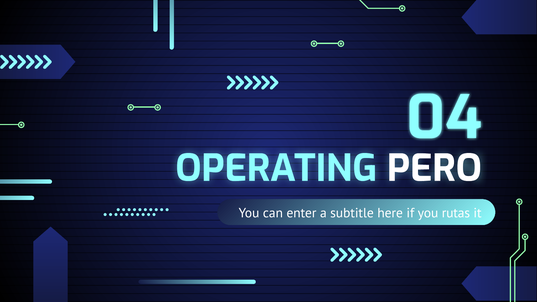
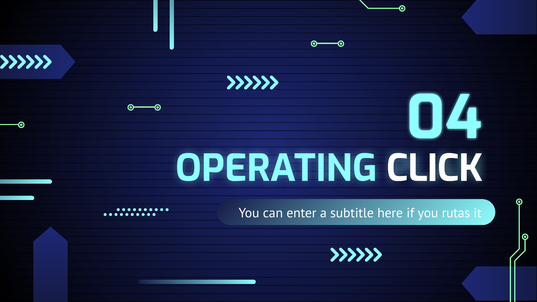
PERO: PERO -> CLICK
